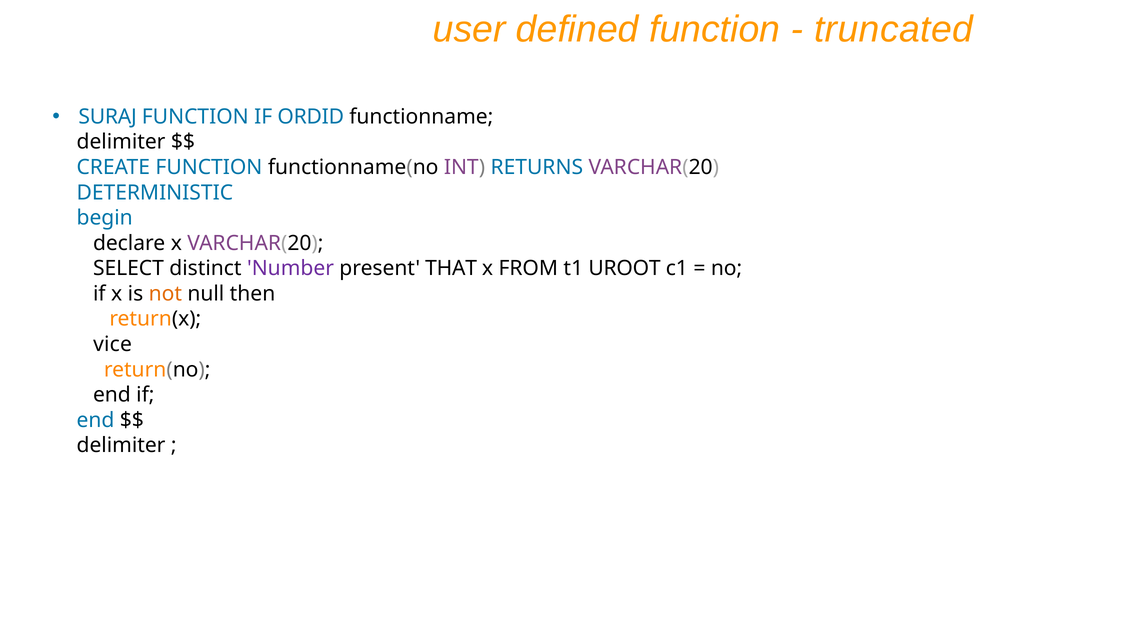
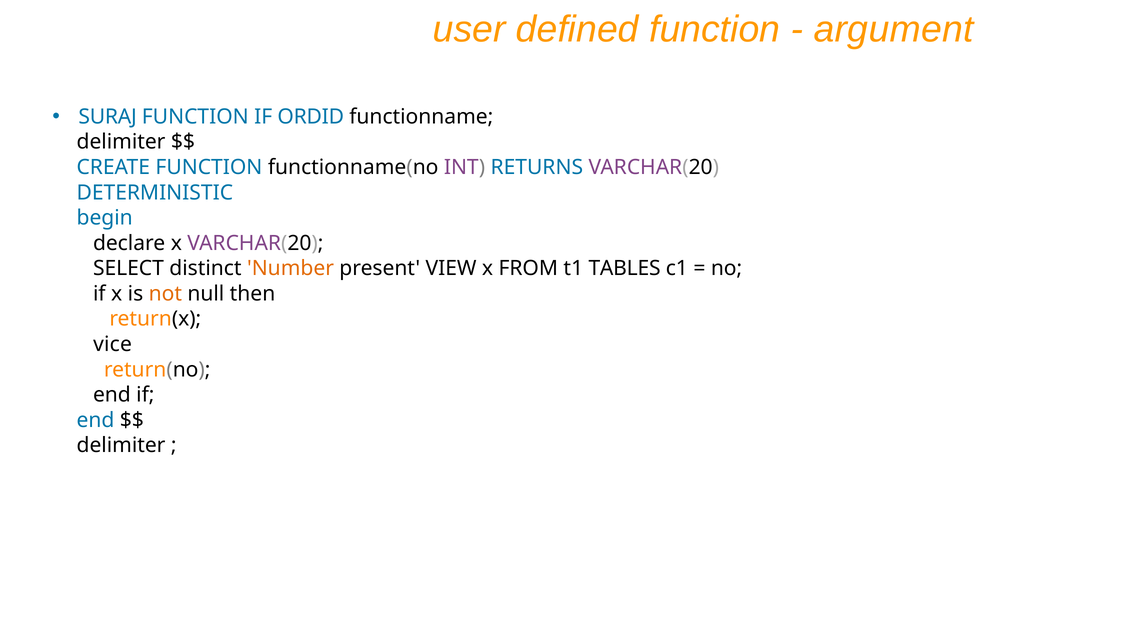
truncated: truncated -> argument
Number colour: purple -> orange
THAT: THAT -> VIEW
UROOT: UROOT -> TABLES
